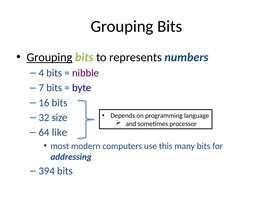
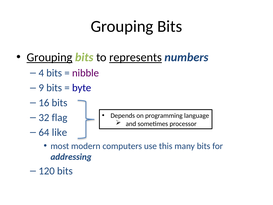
represents underline: none -> present
7: 7 -> 9
size: size -> flag
394: 394 -> 120
